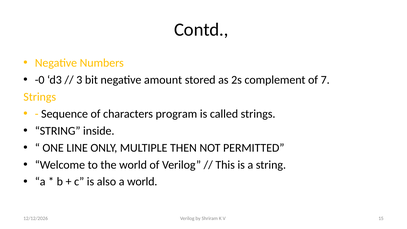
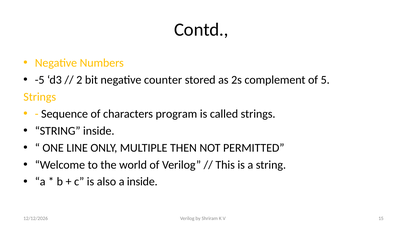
-0: -0 -> -5
3: 3 -> 2
amount: amount -> counter
7: 7 -> 5
a world: world -> inside
